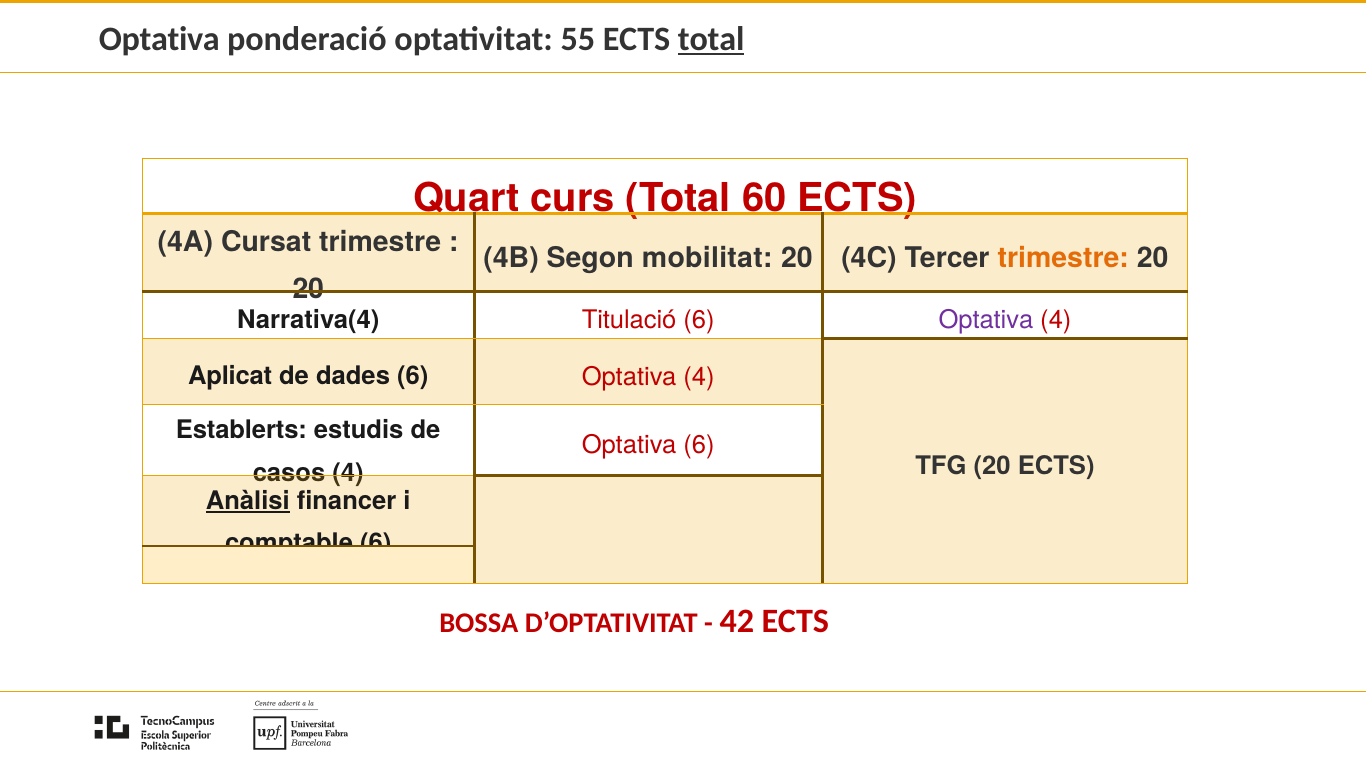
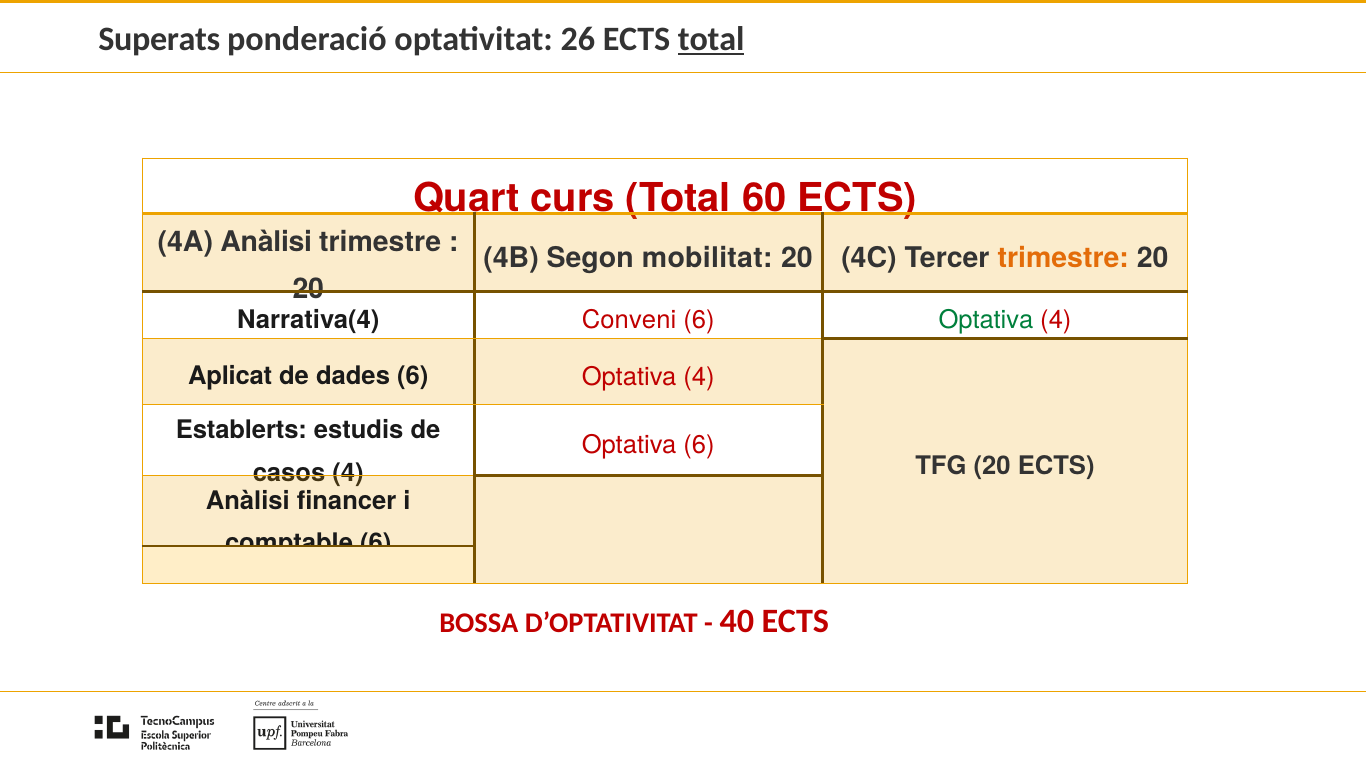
Optativa at (159, 39): Optativa -> Superats
55: 55 -> 26
4A Cursat: Cursat -> Anàlisi
Titulació: Titulació -> Conveni
Optativa at (986, 321) colour: purple -> green
Anàlisi at (248, 501) underline: present -> none
42: 42 -> 40
